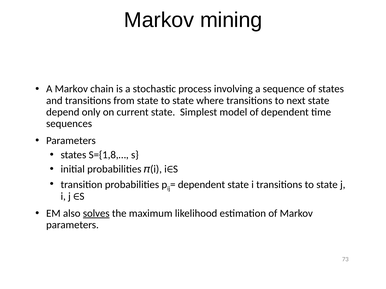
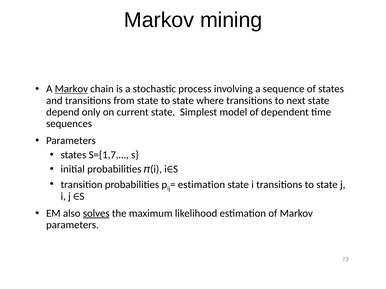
Markov at (71, 89) underline: none -> present
S={1,8,…: S={1,8,… -> S={1,7,…
dependent at (202, 185): dependent -> estimation
